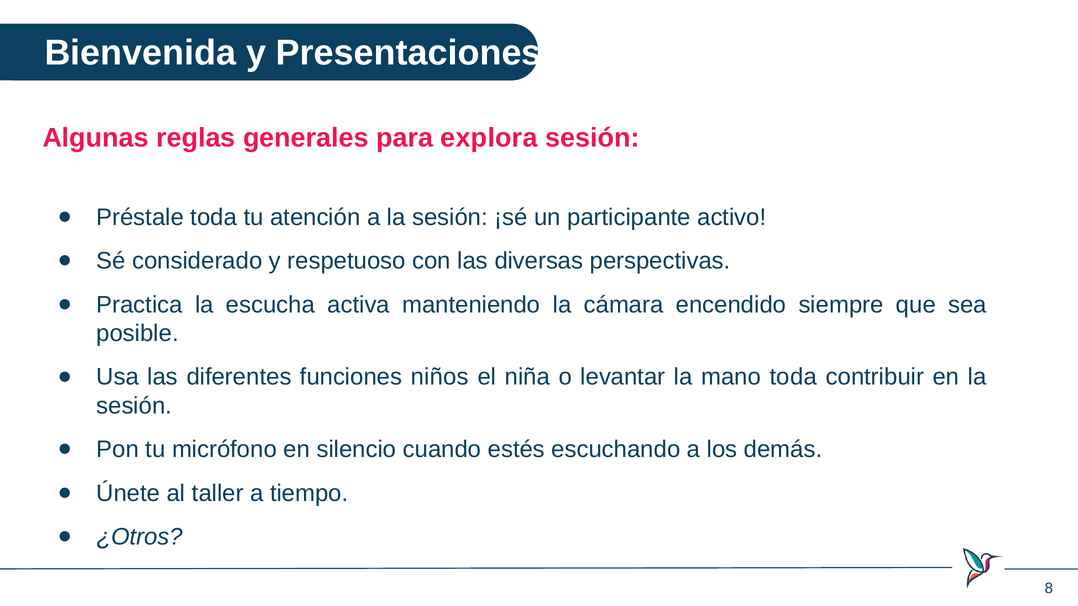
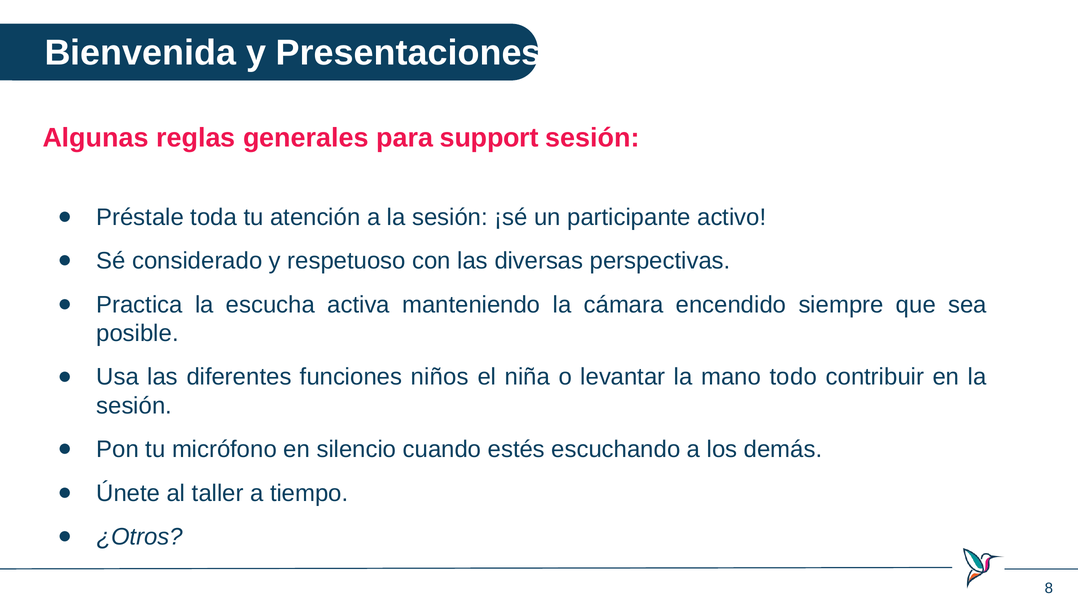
explora: explora -> support
mano toda: toda -> todo
